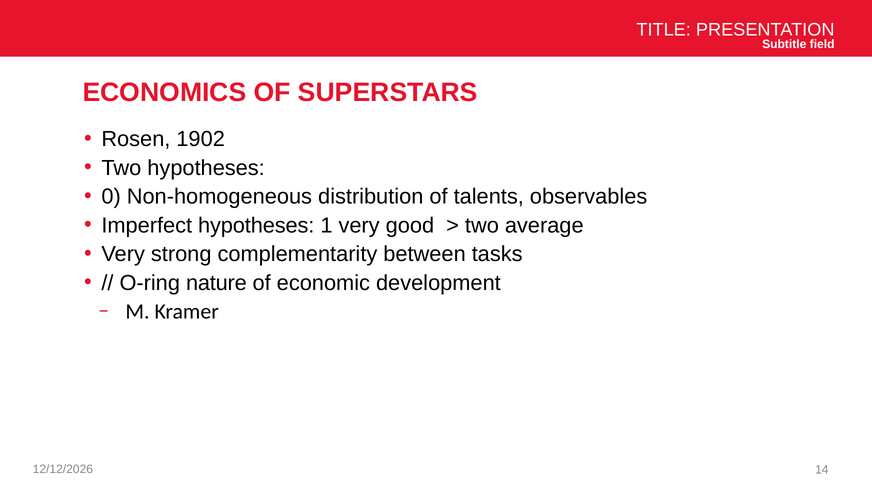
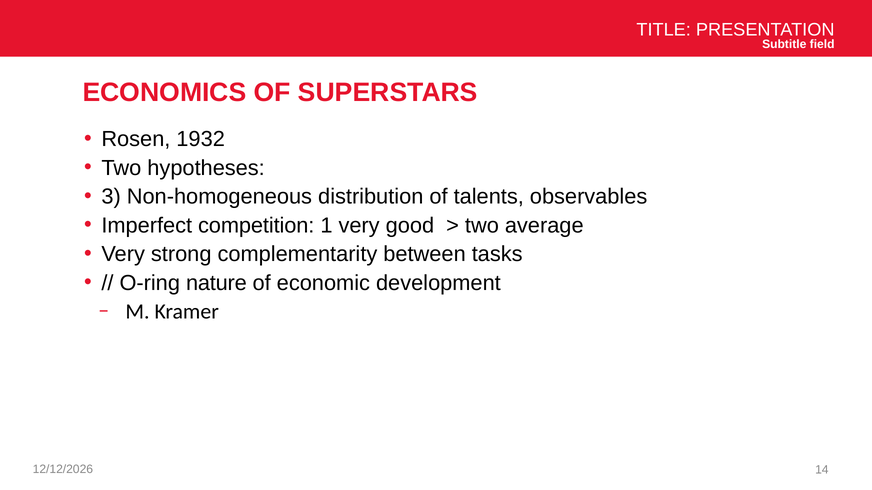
1902: 1902 -> 1932
0: 0 -> 3
Imperfect hypotheses: hypotheses -> competition
